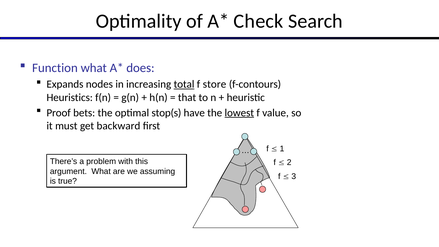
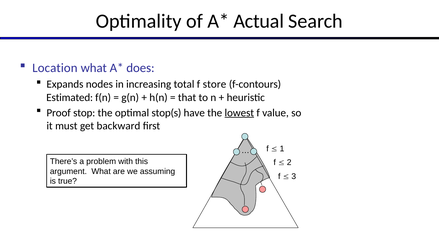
Check: Check -> Actual
Function: Function -> Location
total underline: present -> none
Heuristics: Heuristics -> Estimated
bets: bets -> stop
